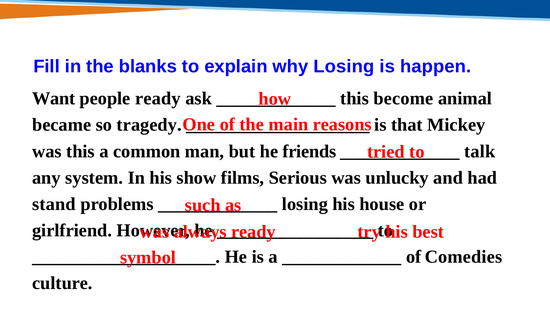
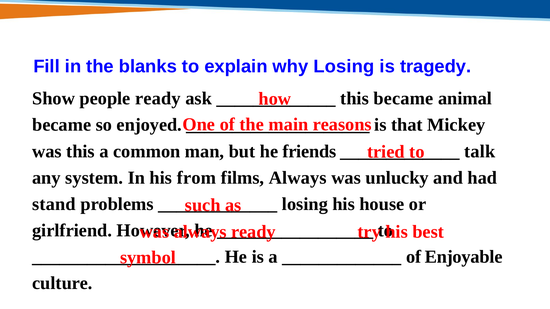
happen: happen -> tragedy
Want: Want -> Show
this become: become -> became
tragedy: tragedy -> enjoyed
show: show -> from
films Serious: Serious -> Always
Comedies: Comedies -> Enjoyable
